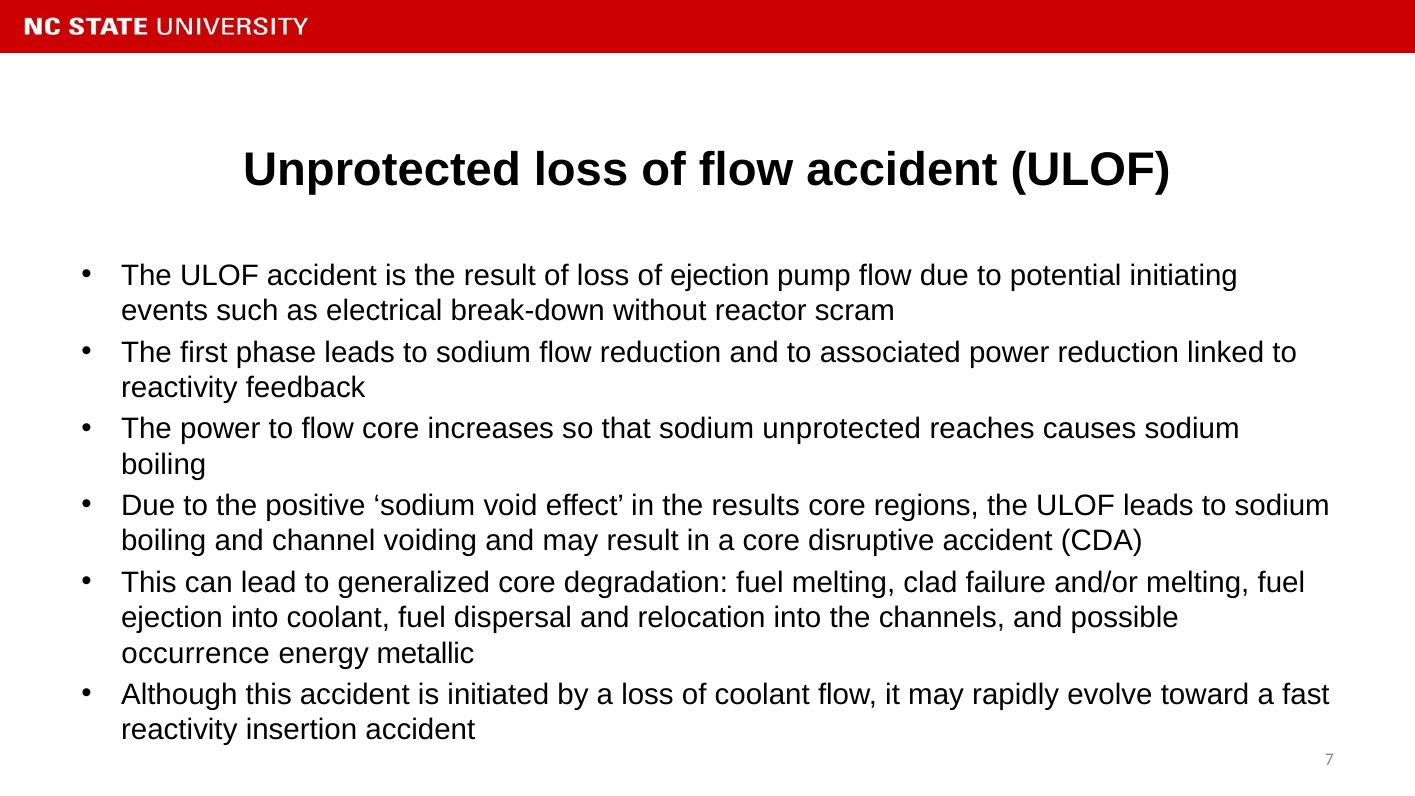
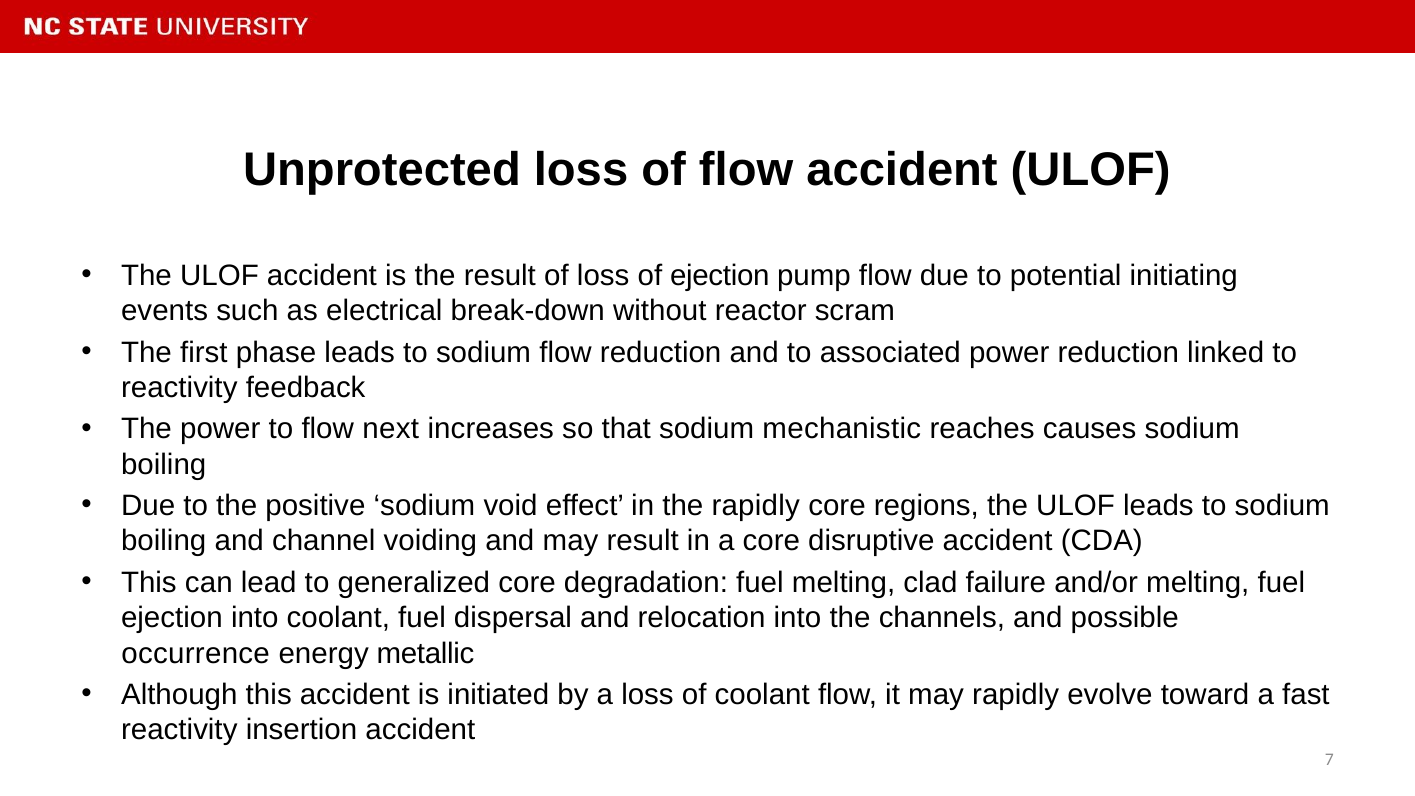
flow core: core -> next
sodium unprotected: unprotected -> mechanistic
the results: results -> rapidly
